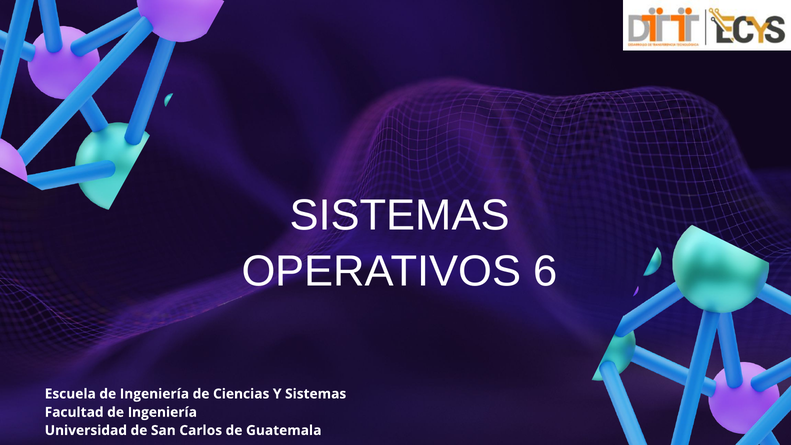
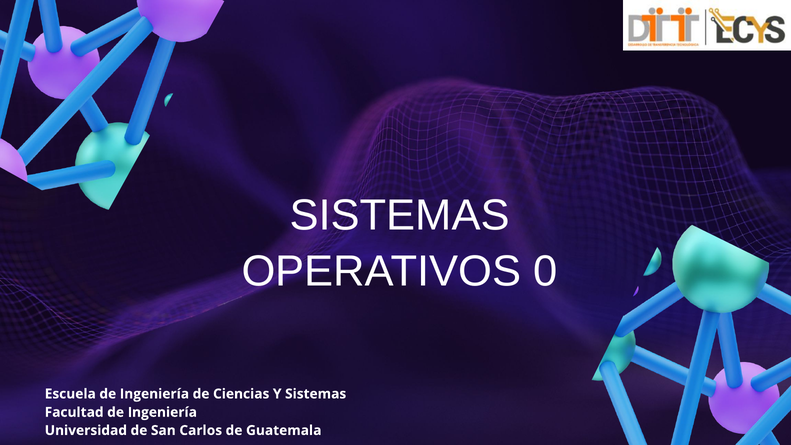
6: 6 -> 0
